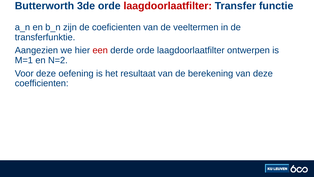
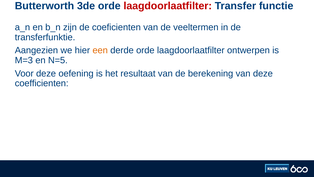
een colour: red -> orange
M=1: M=1 -> M=3
N=2: N=2 -> N=5
